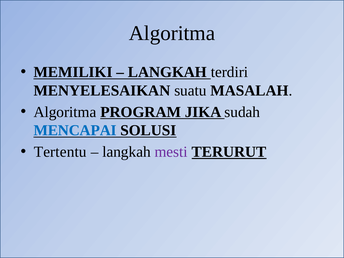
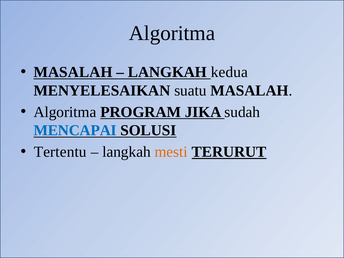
MEMILIKI at (73, 72): MEMILIKI -> MASALAH
terdiri: terdiri -> kedua
mesti colour: purple -> orange
